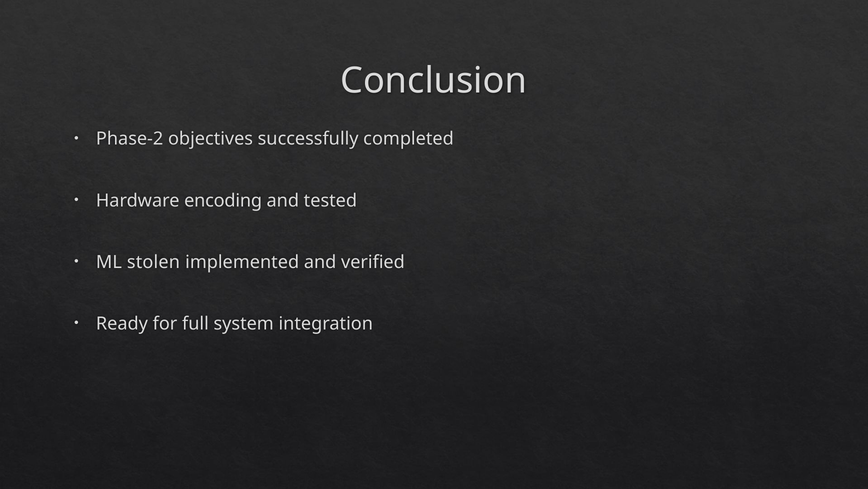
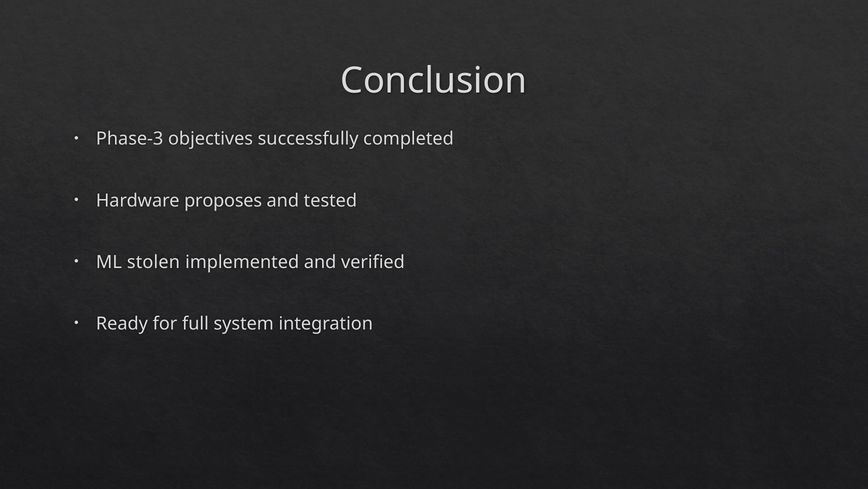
Phase-2: Phase-2 -> Phase-3
encoding: encoding -> proposes
